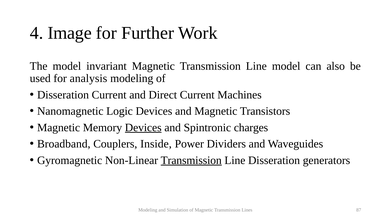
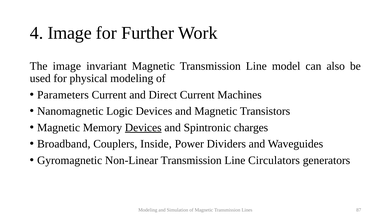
The model: model -> image
analysis: analysis -> physical
Disseration at (63, 95): Disseration -> Parameters
Transmission at (191, 160) underline: present -> none
Line Disseration: Disseration -> Circulators
